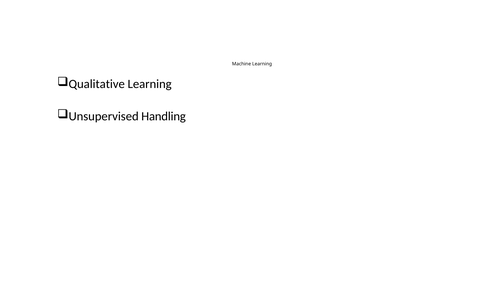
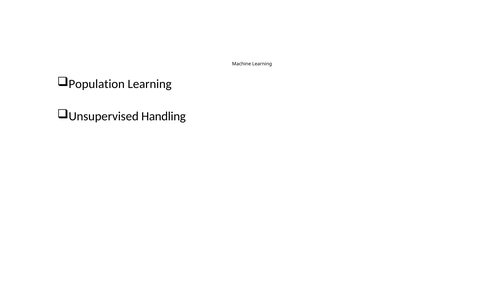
Qualitative: Qualitative -> Population
